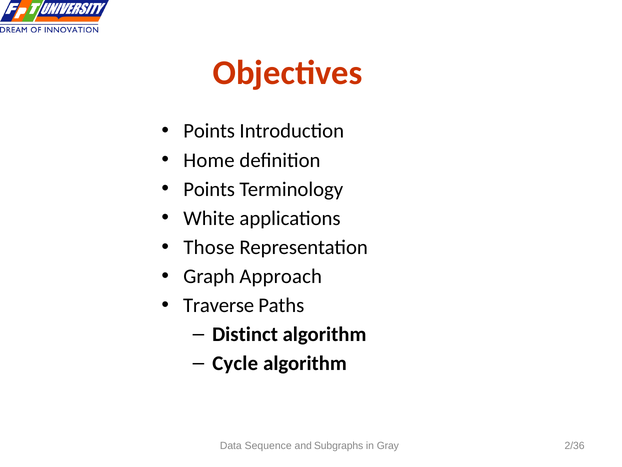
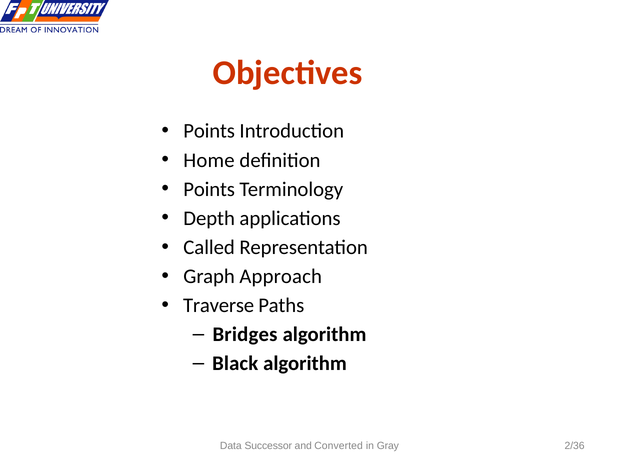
White: White -> Depth
Those: Those -> Called
Distinct: Distinct -> Bridges
Cycle: Cycle -> Black
Sequence: Sequence -> Successor
Subgraphs: Subgraphs -> Converted
